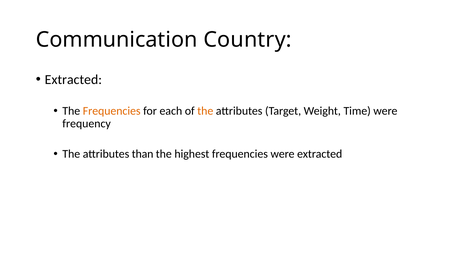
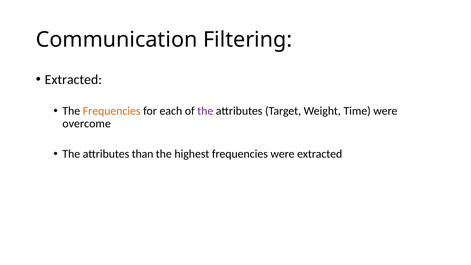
Country: Country -> Filtering
the at (205, 111) colour: orange -> purple
frequency: frequency -> overcome
